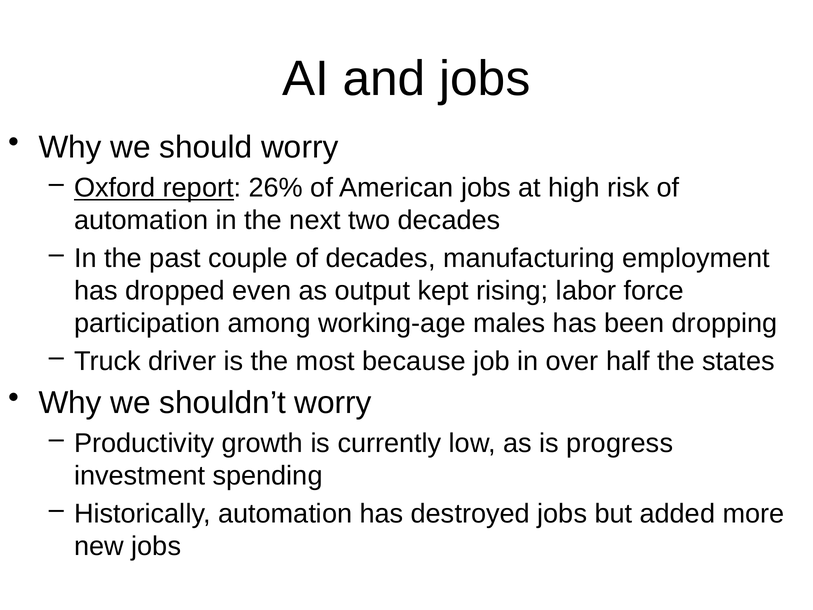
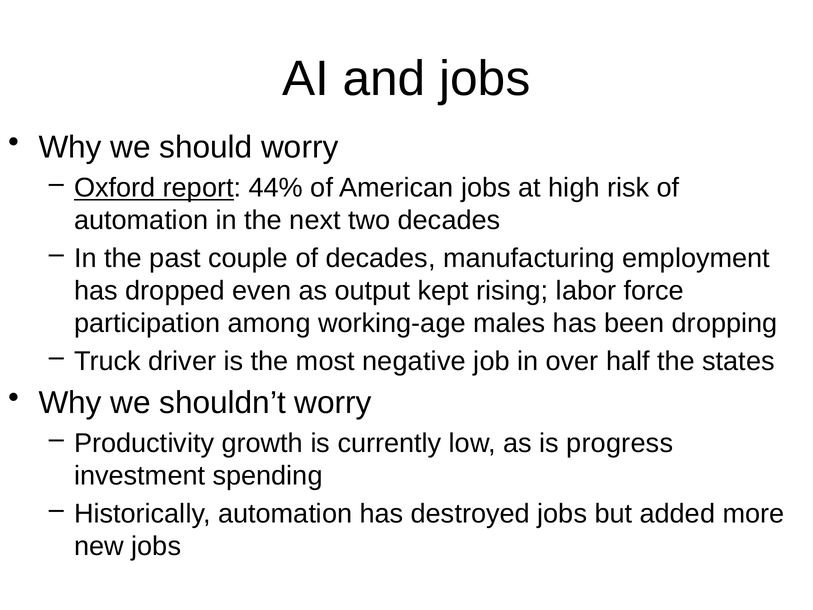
26%: 26% -> 44%
because: because -> negative
